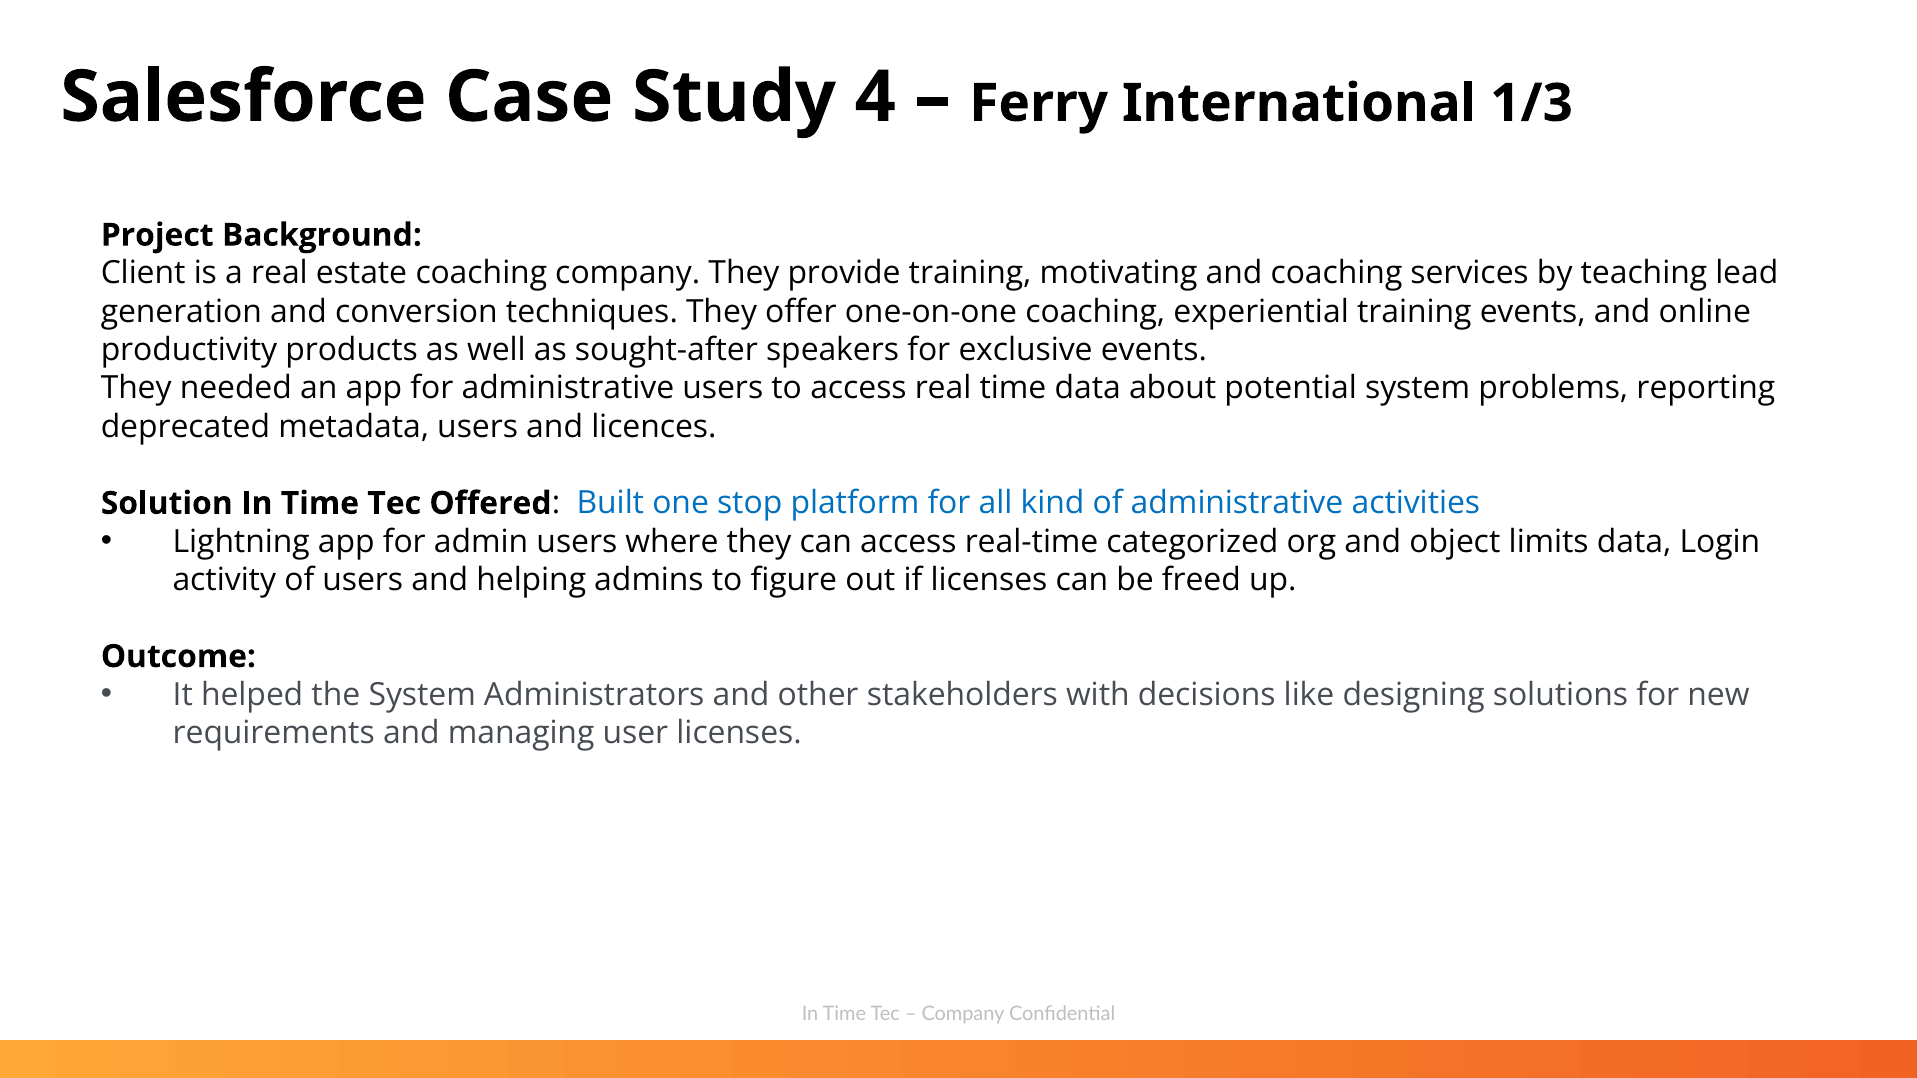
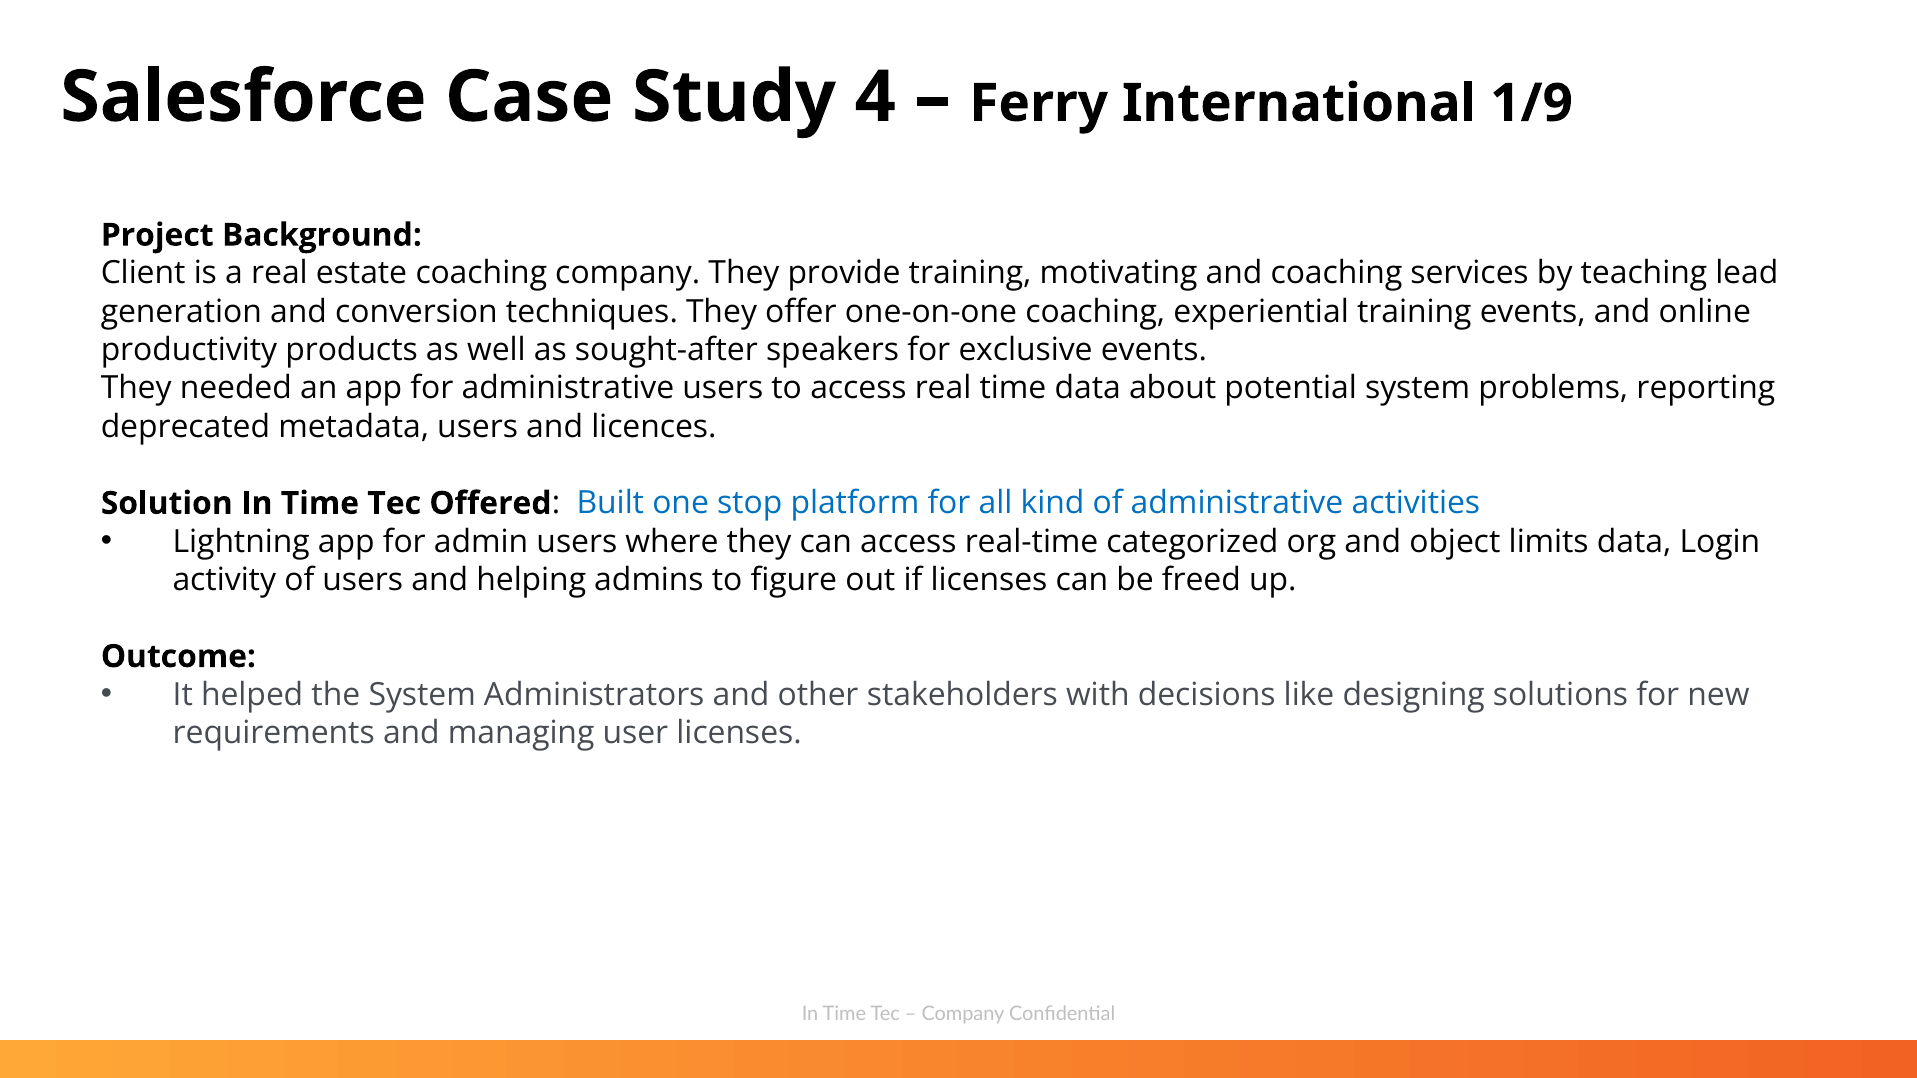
1/3: 1/3 -> 1/9
